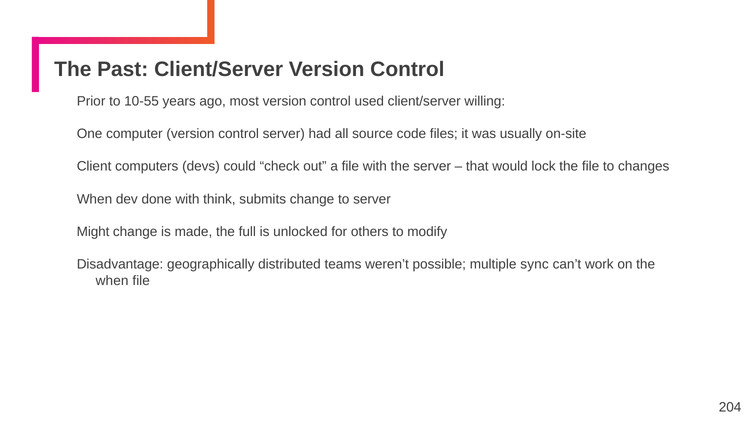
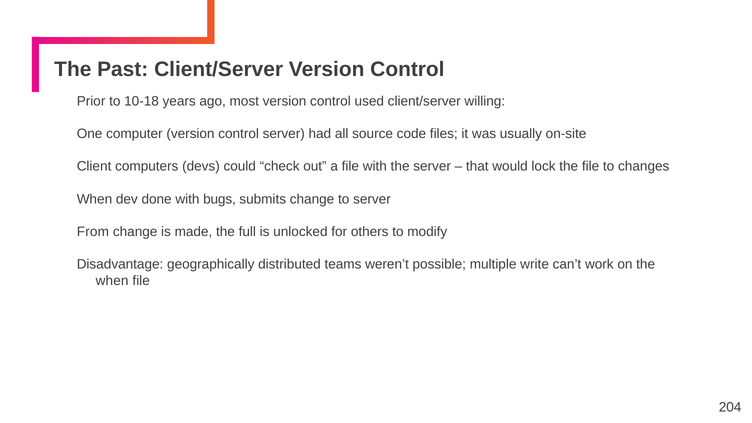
10-55: 10-55 -> 10-18
think: think -> bugs
Might: Might -> From
sync: sync -> write
